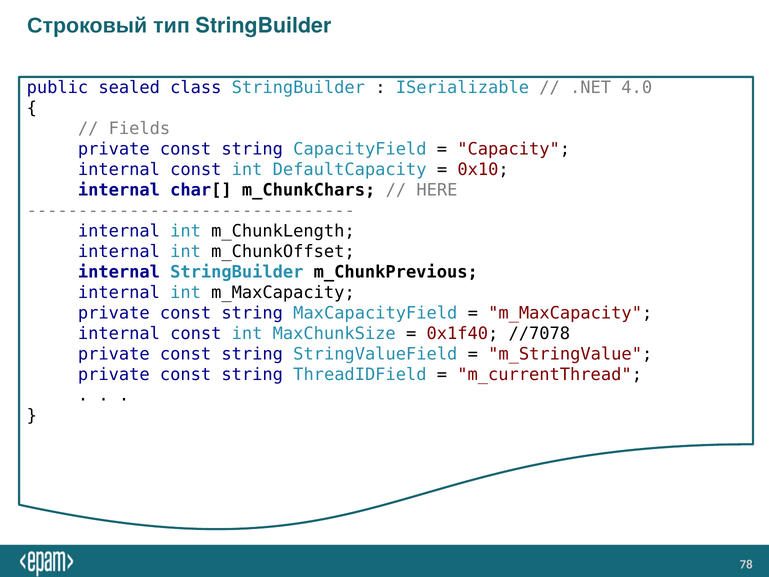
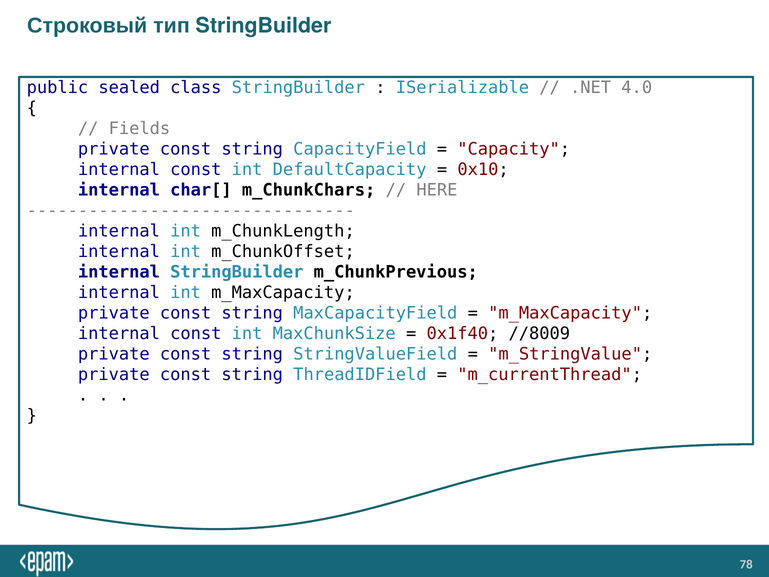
//7078: //7078 -> //8009
